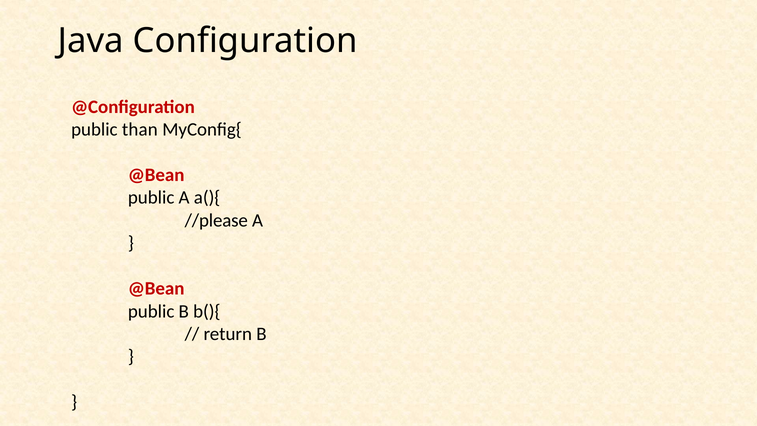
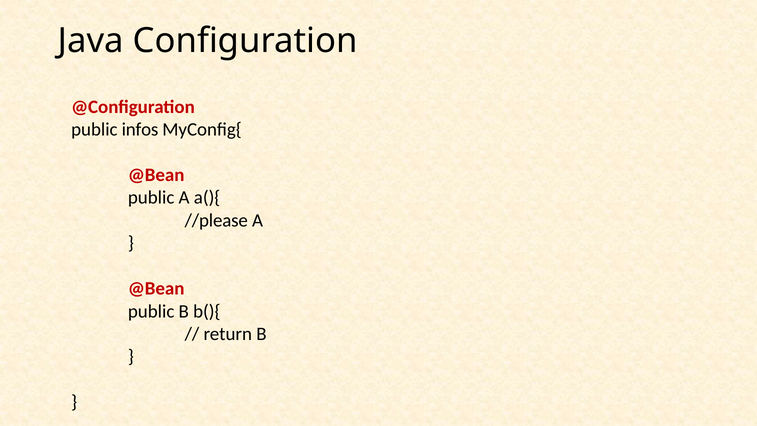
than: than -> infos
